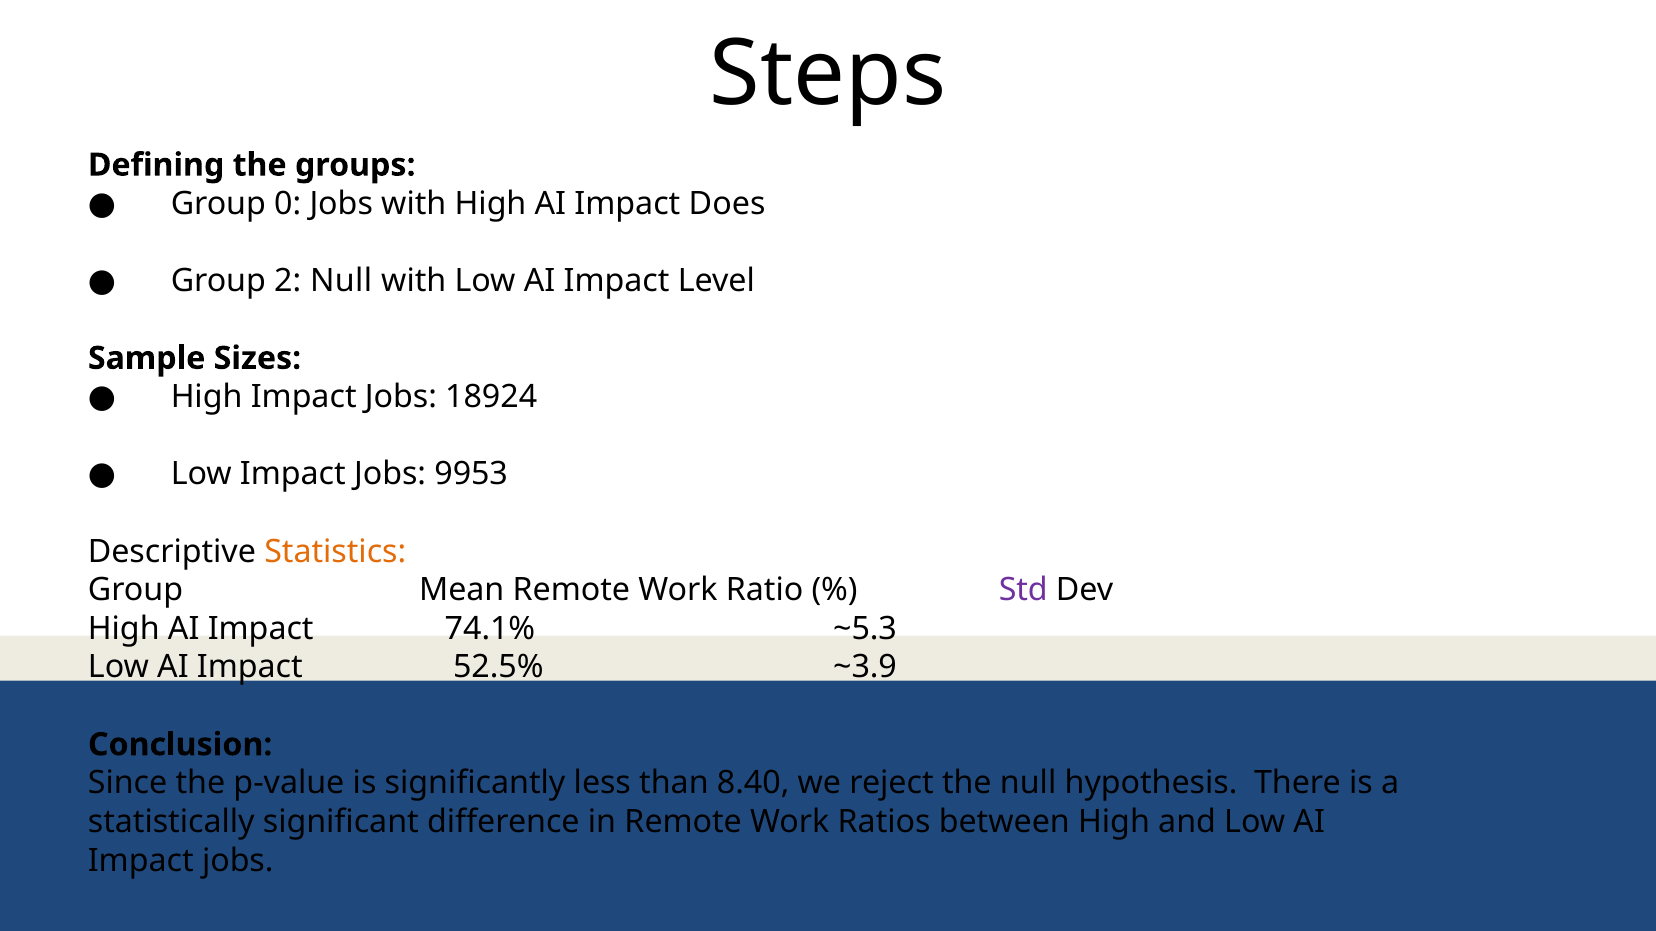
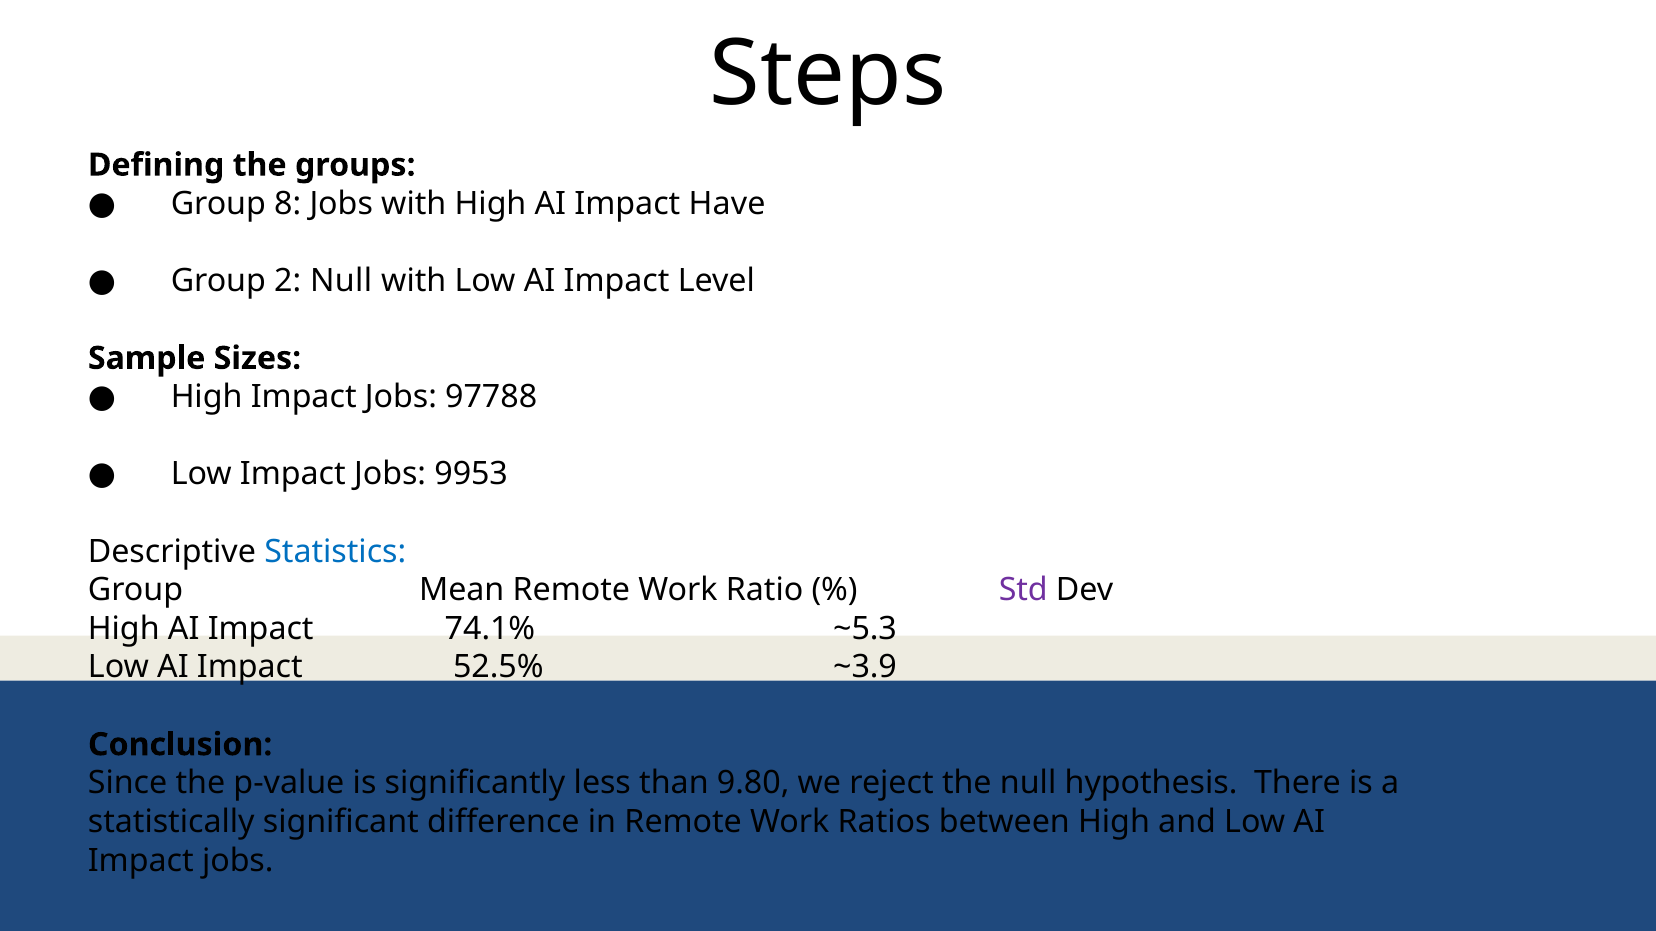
0: 0 -> 8
Does: Does -> Have
18924: 18924 -> 97788
Statistics colour: orange -> blue
8.40: 8.40 -> 9.80
